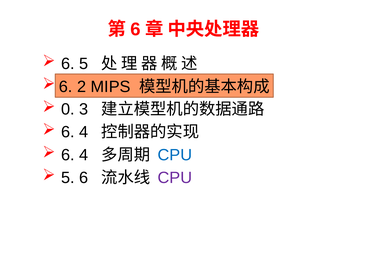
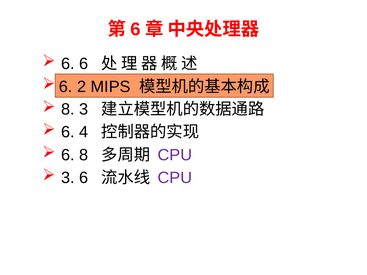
6 5: 5 -> 6
0 at (68, 109): 0 -> 8
4 at (84, 155): 4 -> 8
CPU at (175, 155) colour: blue -> purple
5 at (68, 178): 5 -> 3
